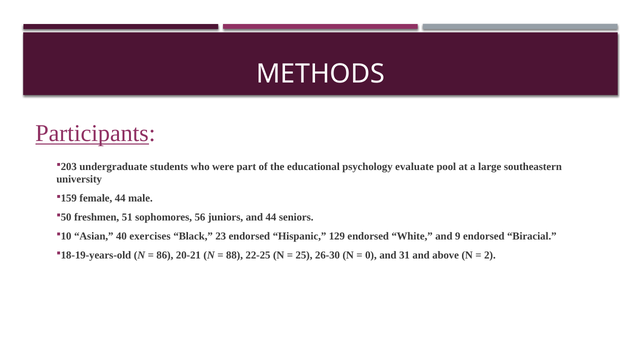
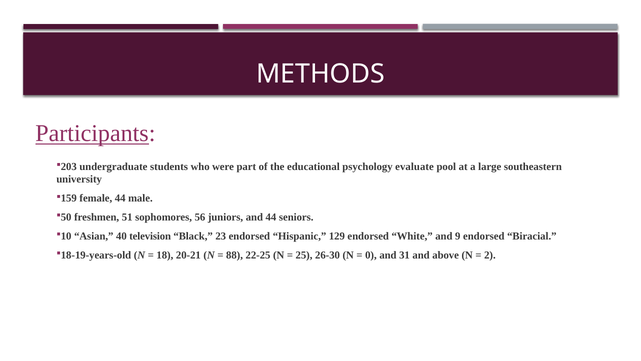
exercises: exercises -> television
86: 86 -> 18
